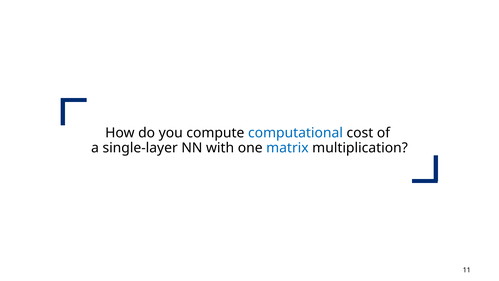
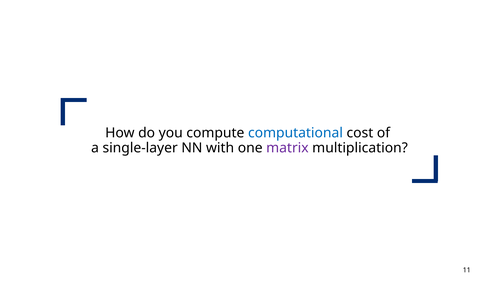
matrix colour: blue -> purple
